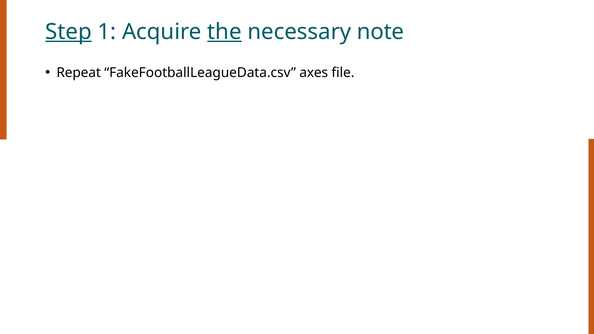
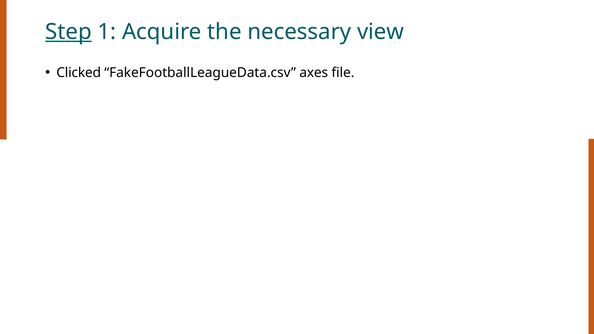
the underline: present -> none
note: note -> view
Repeat: Repeat -> Clicked
